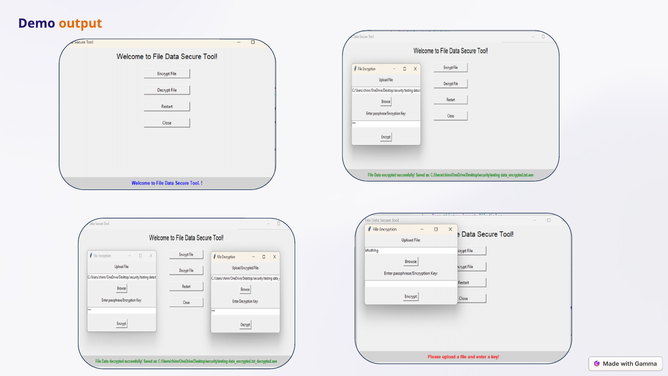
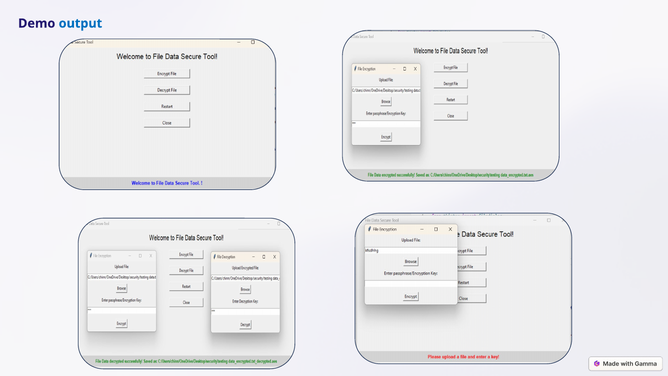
output colour: orange -> blue
